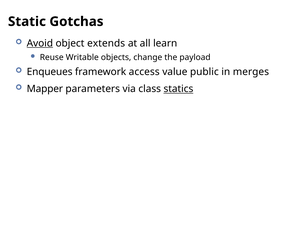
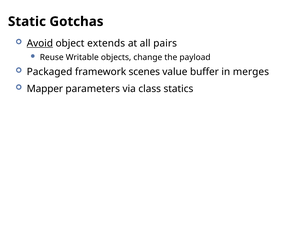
learn: learn -> pairs
Enqueues: Enqueues -> Packaged
access: access -> scenes
public: public -> buffer
statics underline: present -> none
